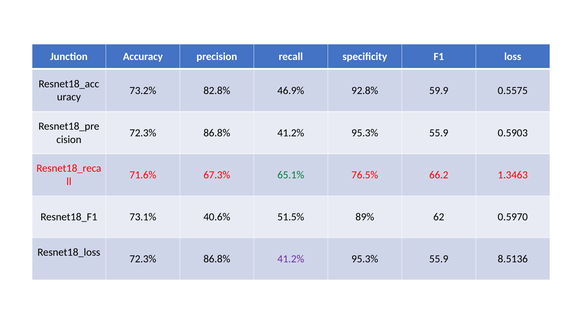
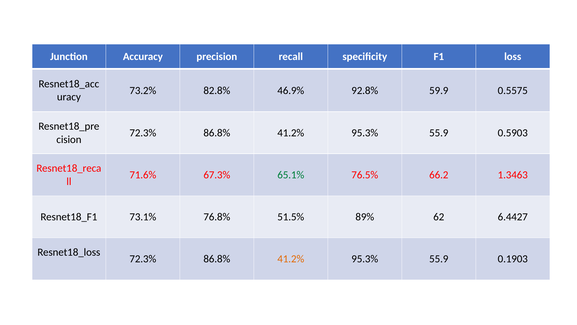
40.6%: 40.6% -> 76.8%
0.5970: 0.5970 -> 6.4427
41.2% at (291, 259) colour: purple -> orange
8.5136: 8.5136 -> 0.1903
